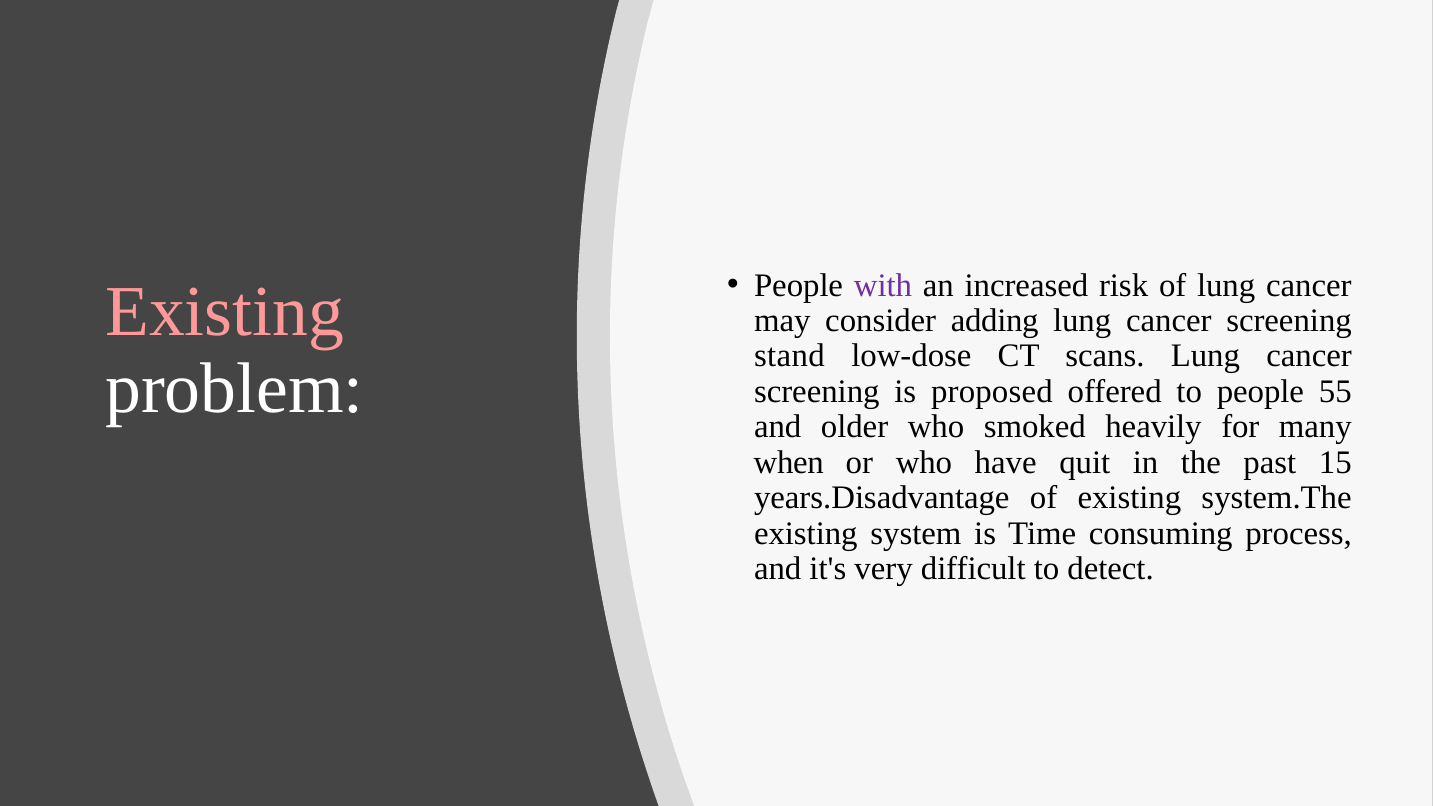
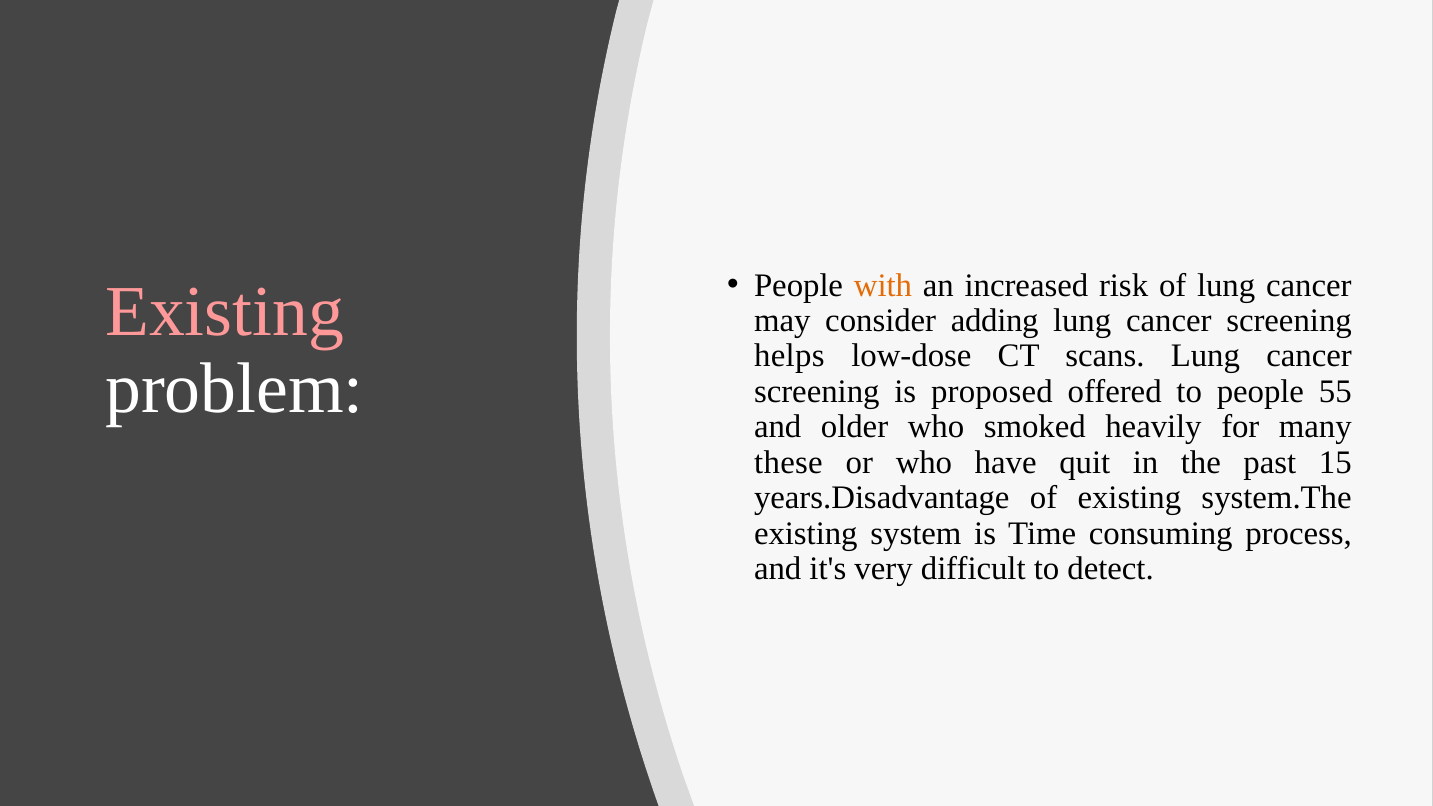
with colour: purple -> orange
stand: stand -> helps
when: when -> these
